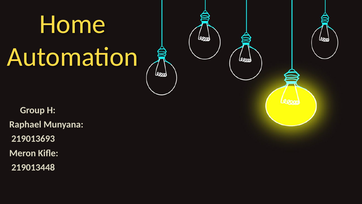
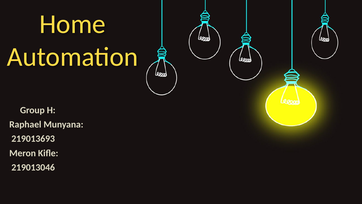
219013448: 219013448 -> 219013046
